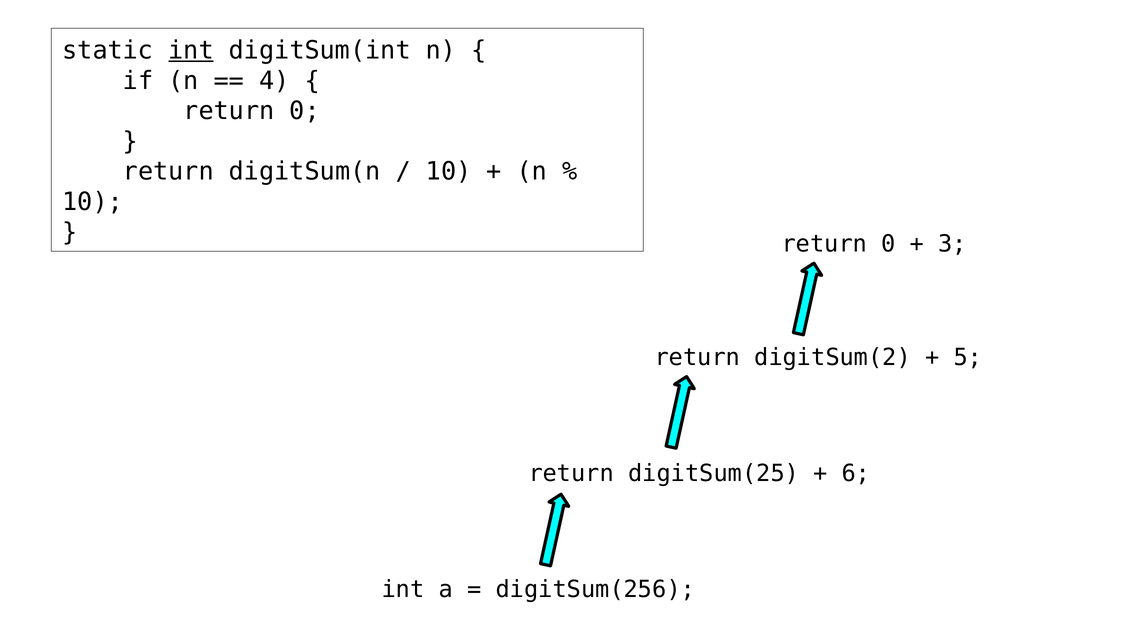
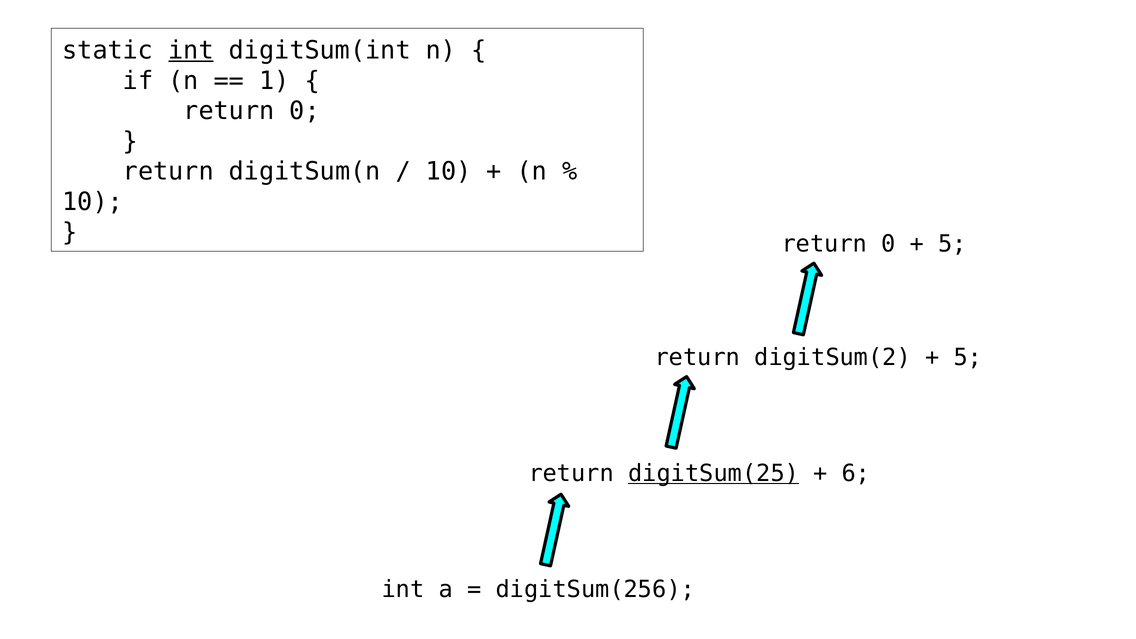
4: 4 -> 1
3 at (952, 244): 3 -> 5
digitSum(25 underline: none -> present
